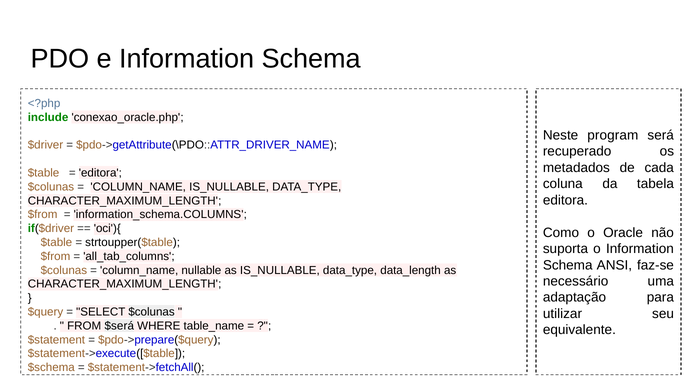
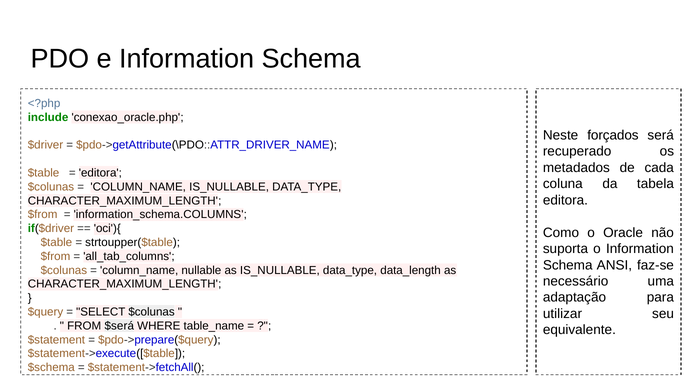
program: program -> forçados
